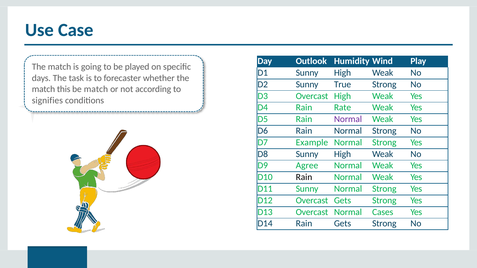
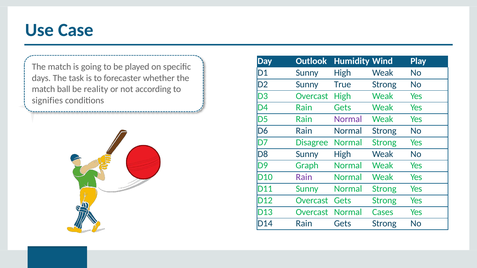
this: this -> ball
be match: match -> reality
D4 Rain Rate: Rate -> Gets
Example: Example -> Disagree
Agree: Agree -> Graph
Rain at (304, 177) colour: black -> purple
